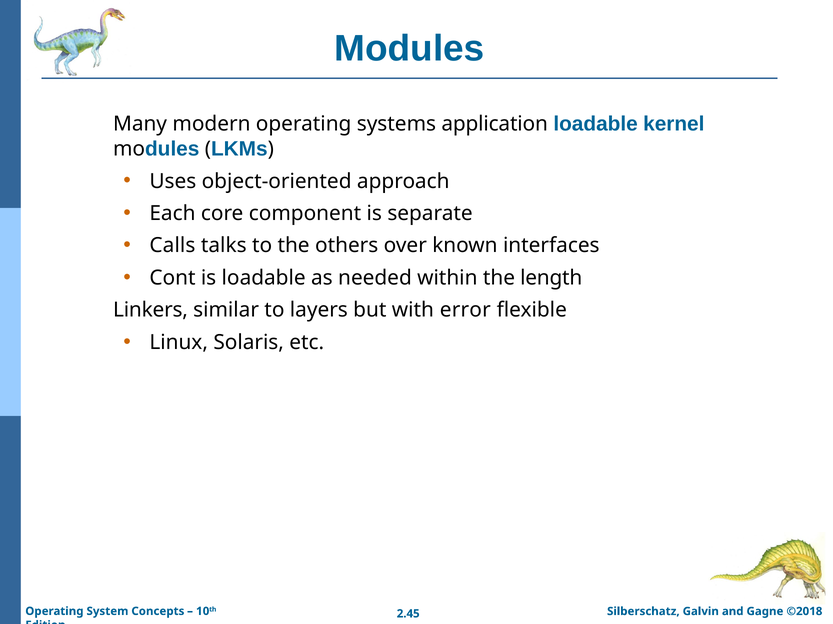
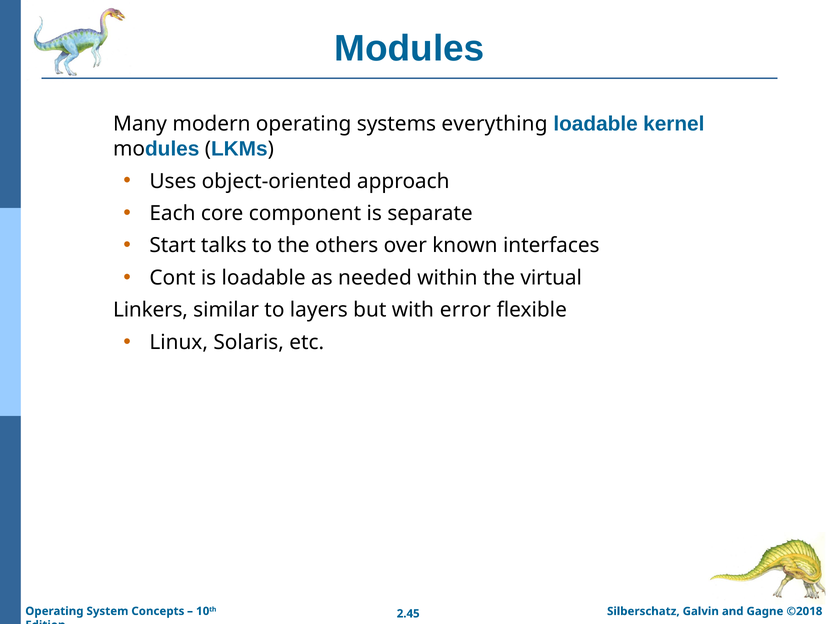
application: application -> everything
Calls: Calls -> Start
length: length -> virtual
